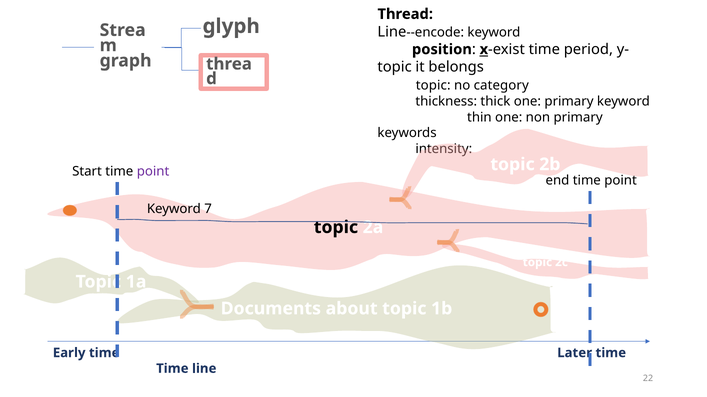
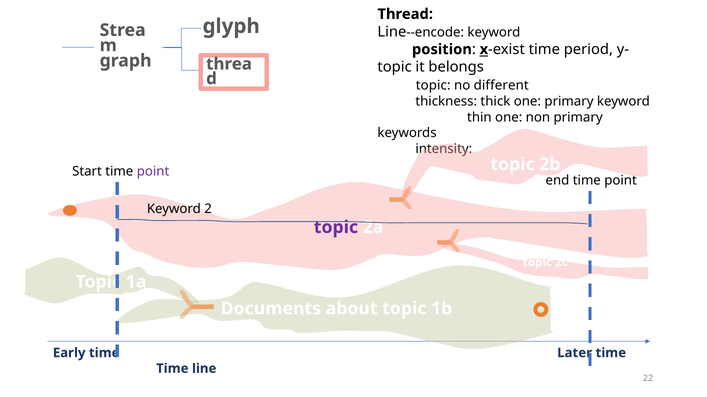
category: category -> different
7: 7 -> 2
topic at (336, 228) colour: black -> purple
